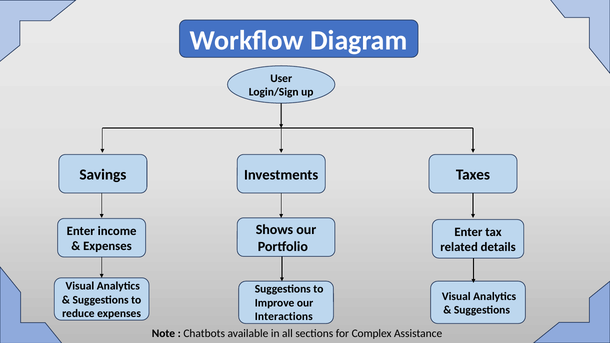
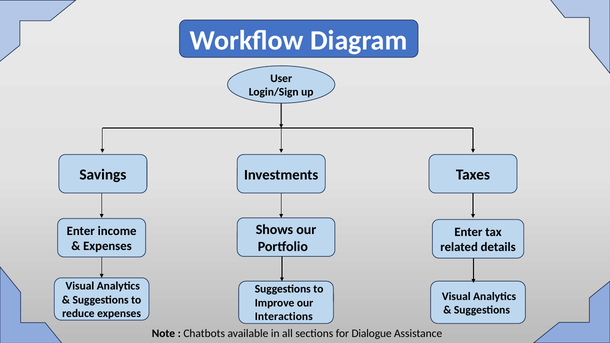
Complex: Complex -> Dialogue
